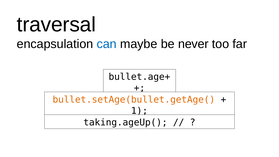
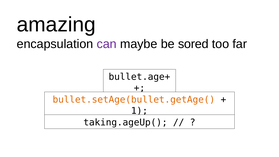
traversal: traversal -> amazing
can colour: blue -> purple
never: never -> sored
